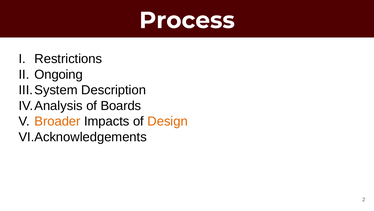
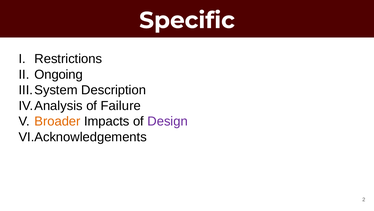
Process: Process -> Specific
Boards: Boards -> Failure
Design colour: orange -> purple
